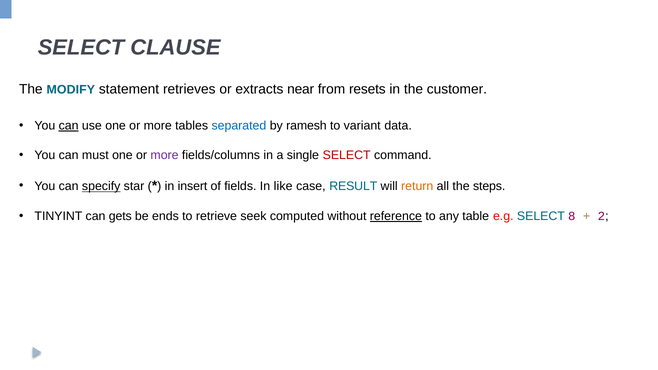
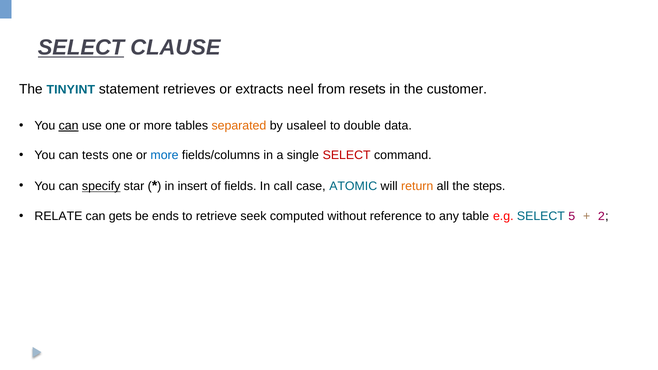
SELECT at (81, 48) underline: none -> present
MODIFY: MODIFY -> TINYINT
near: near -> neel
separated colour: blue -> orange
ramesh: ramesh -> usaleel
variant: variant -> double
must: must -> tests
more at (165, 155) colour: purple -> blue
like: like -> call
RESULT: RESULT -> ATOMIC
TINYINT: TINYINT -> RELATE
reference underline: present -> none
8: 8 -> 5
